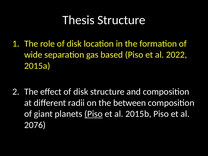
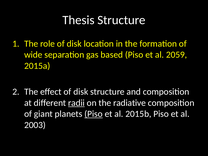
2022: 2022 -> 2059
radii underline: none -> present
between: between -> radiative
2076: 2076 -> 2003
